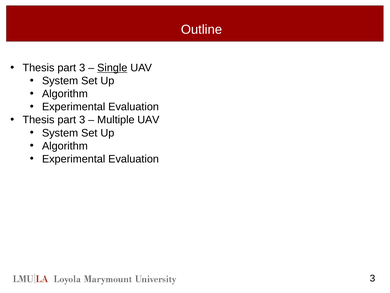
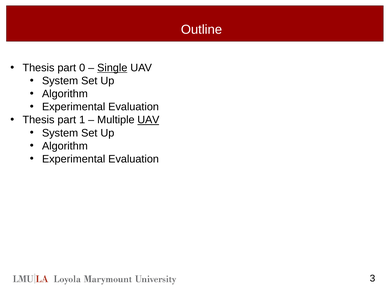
3 at (82, 68): 3 -> 0
3 at (82, 120): 3 -> 1
UAV at (148, 120) underline: none -> present
